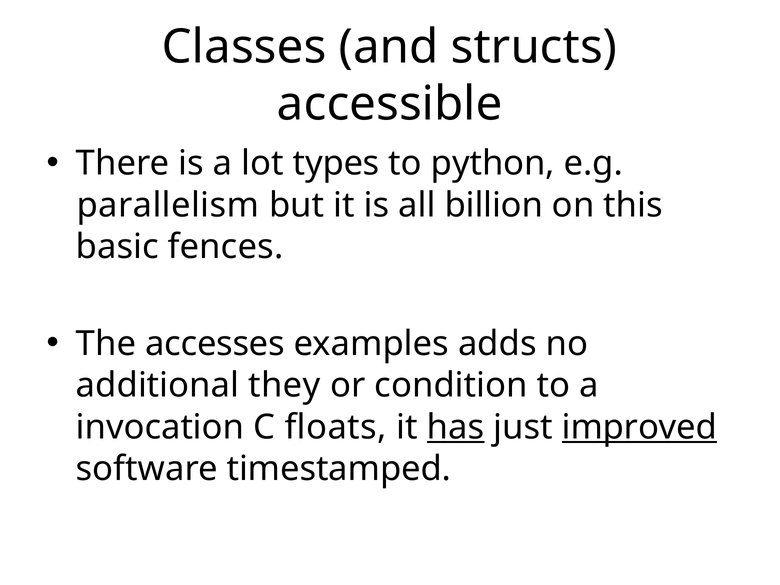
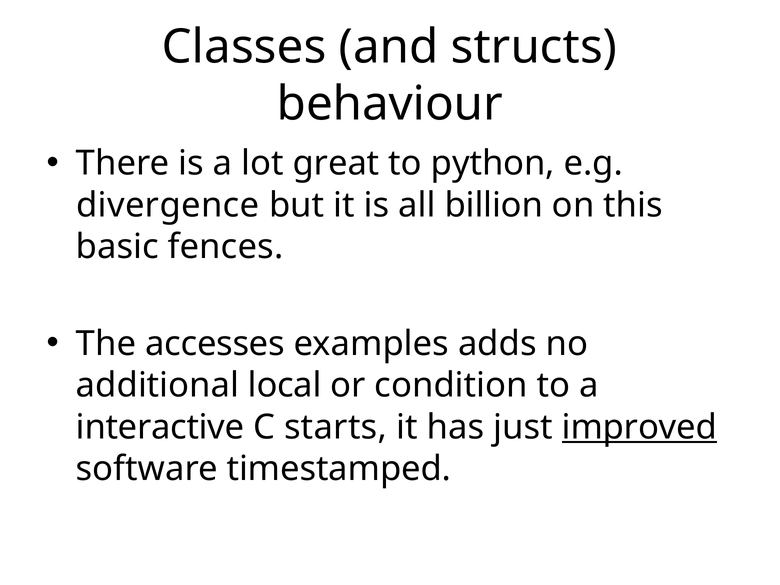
accessible: accessible -> behaviour
types: types -> great
parallelism: parallelism -> divergence
they: they -> local
invocation: invocation -> interactive
floats: floats -> starts
has underline: present -> none
